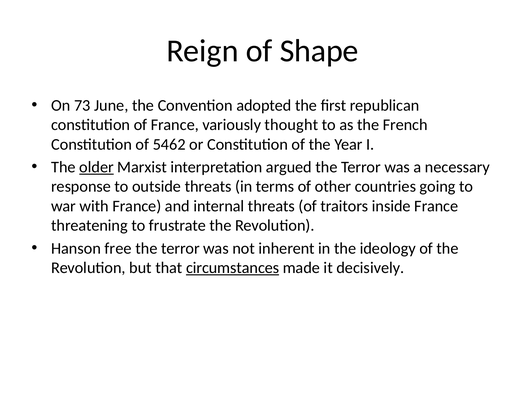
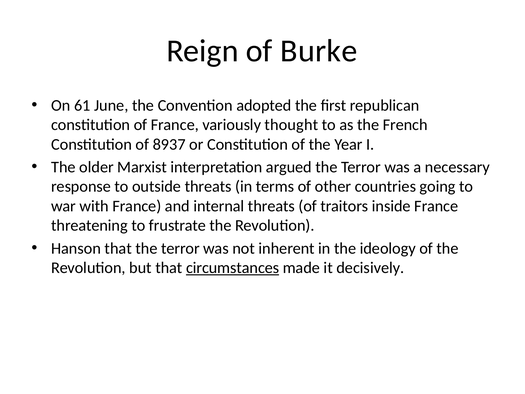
Shape: Shape -> Burke
73: 73 -> 61
5462: 5462 -> 8937
older underline: present -> none
Hanson free: free -> that
